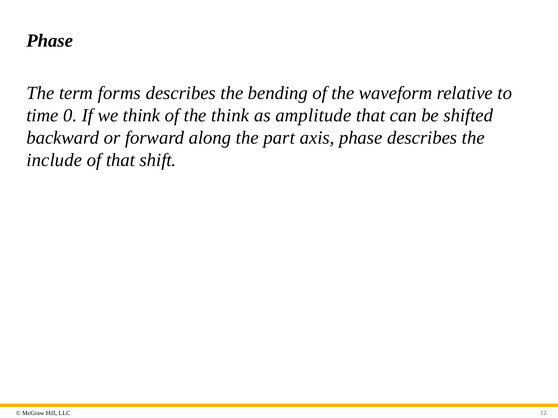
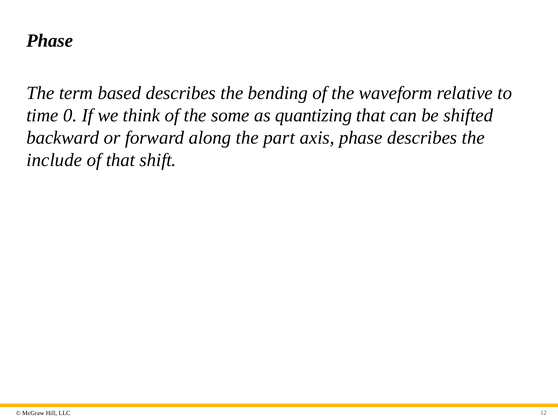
forms: forms -> based
the think: think -> some
amplitude: amplitude -> quantizing
